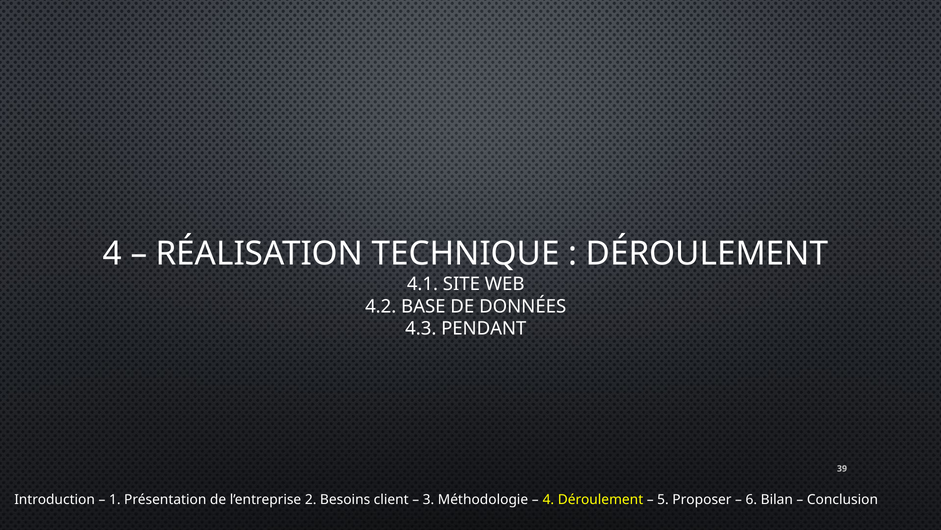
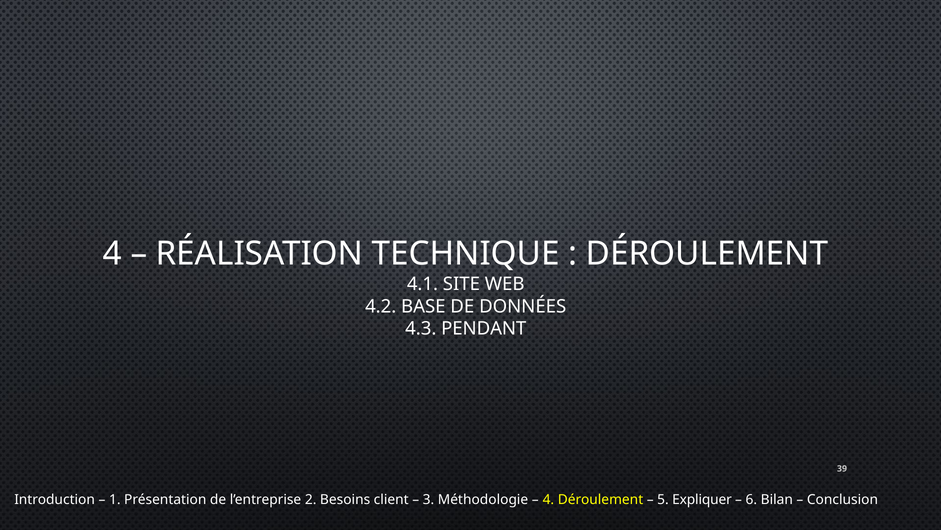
Proposer: Proposer -> Expliquer
